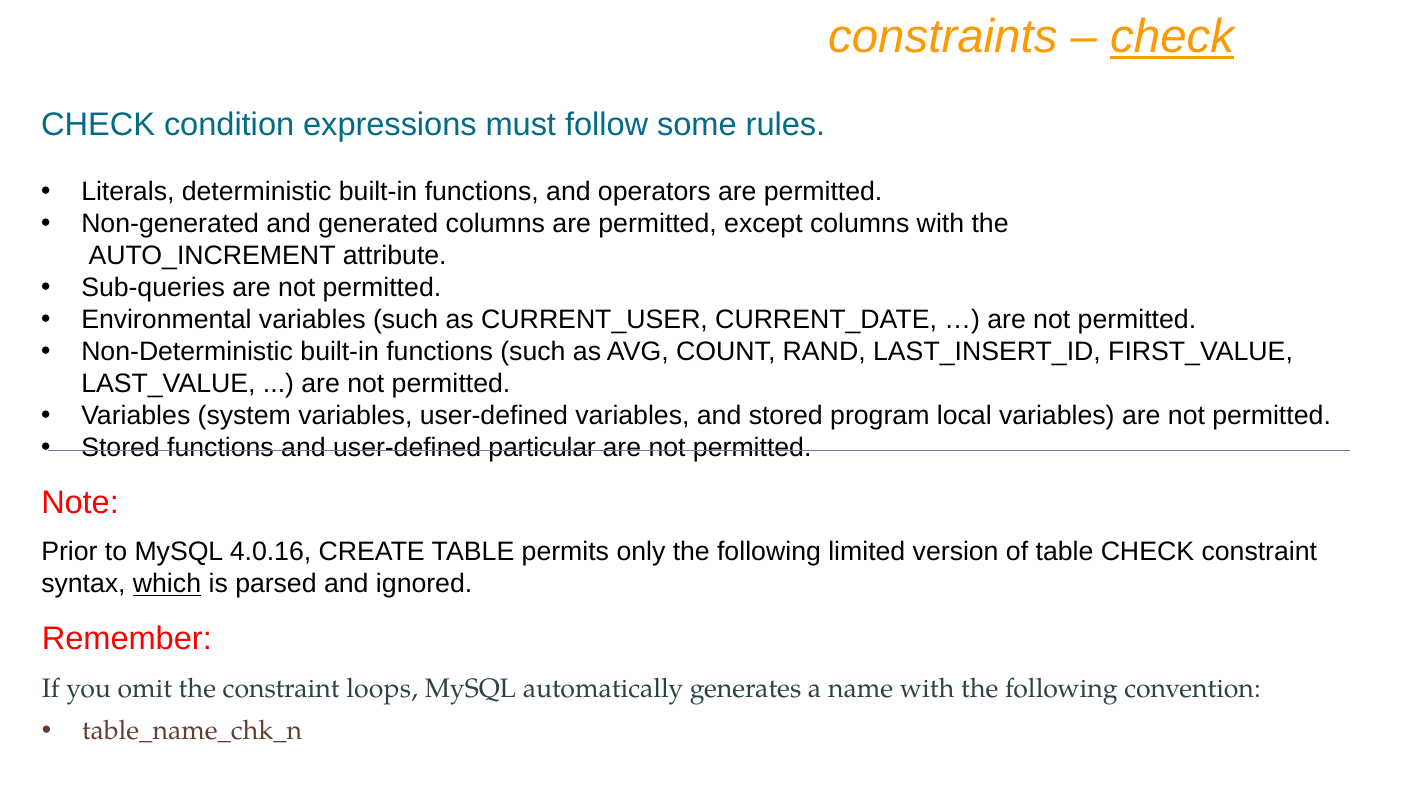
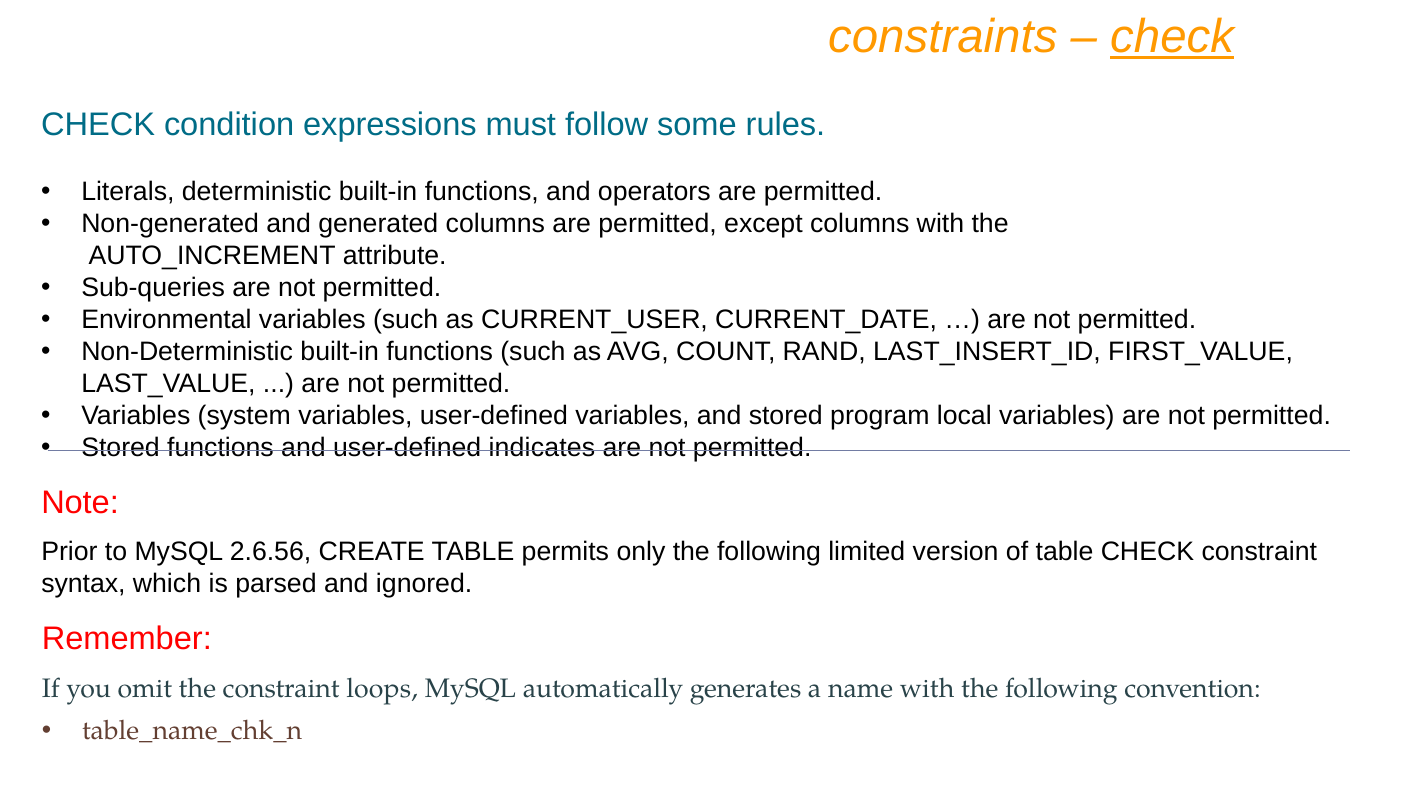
particular: particular -> indicates
4.0.16: 4.0.16 -> 2.6.56
which underline: present -> none
